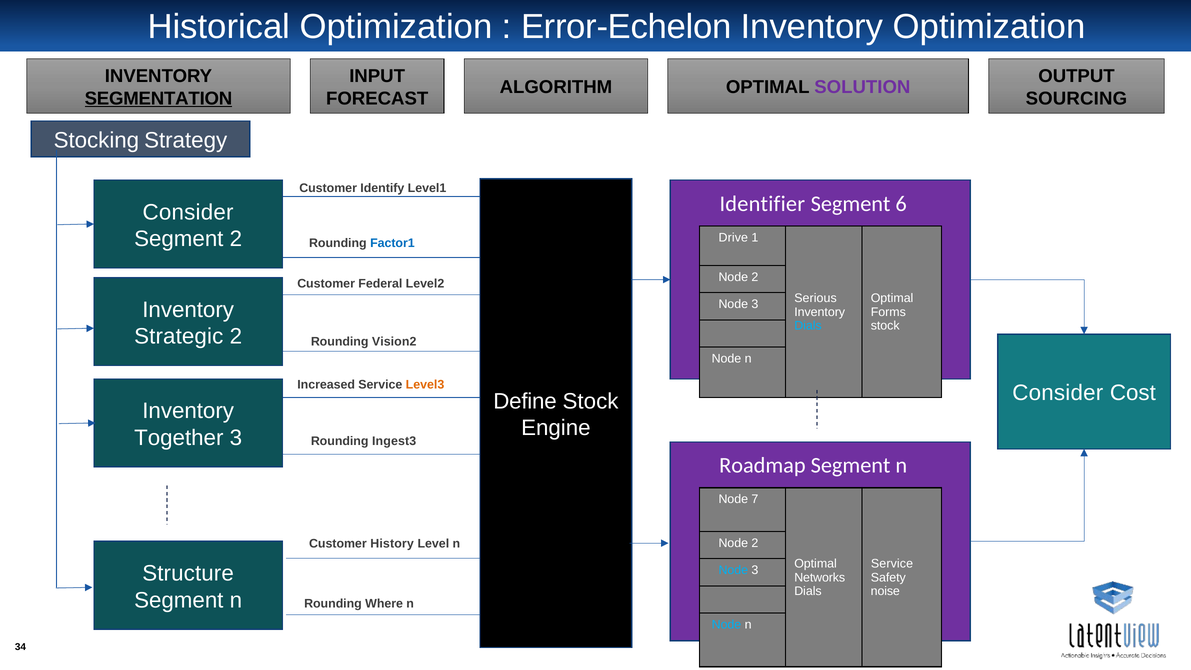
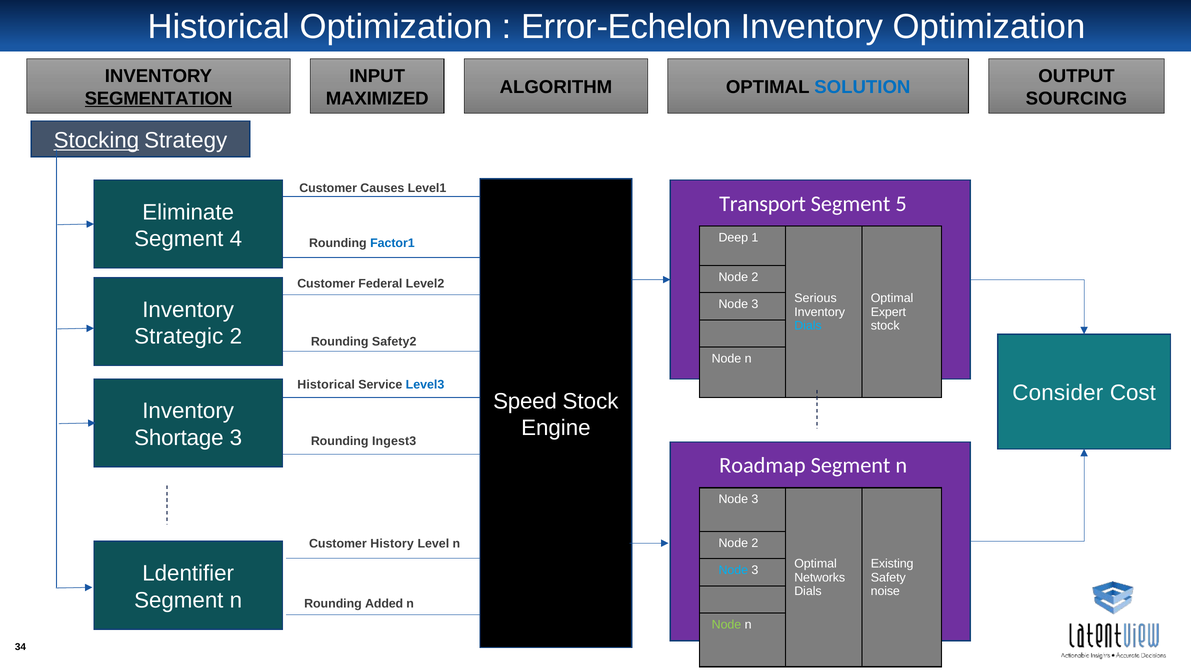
SOLUTION colour: purple -> blue
FORECAST: FORECAST -> MAXIMIZED
Stocking underline: none -> present
Identify: Identify -> Causes
Identifier: Identifier -> Transport
6: 6 -> 5
Consider at (188, 212): Consider -> Eliminate
Segment 2: 2 -> 4
Drive: Drive -> Deep
Forms: Forms -> Expert
Vision2: Vision2 -> Safety2
Increased at (326, 385): Increased -> Historical
Level3 colour: orange -> blue
Define: Define -> Speed
Together: Together -> Shortage
7 at (755, 499): 7 -> 3
Service at (892, 563): Service -> Existing
Structure: Structure -> Ldentifier
Where: Where -> Added
Node at (726, 625) colour: light blue -> light green
